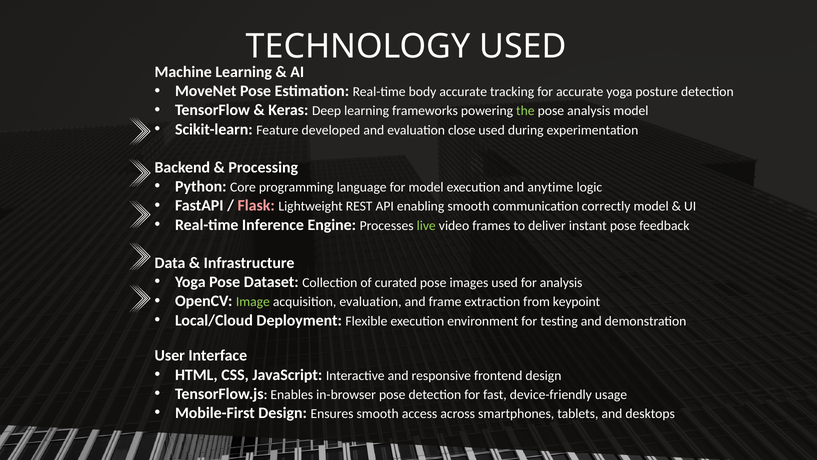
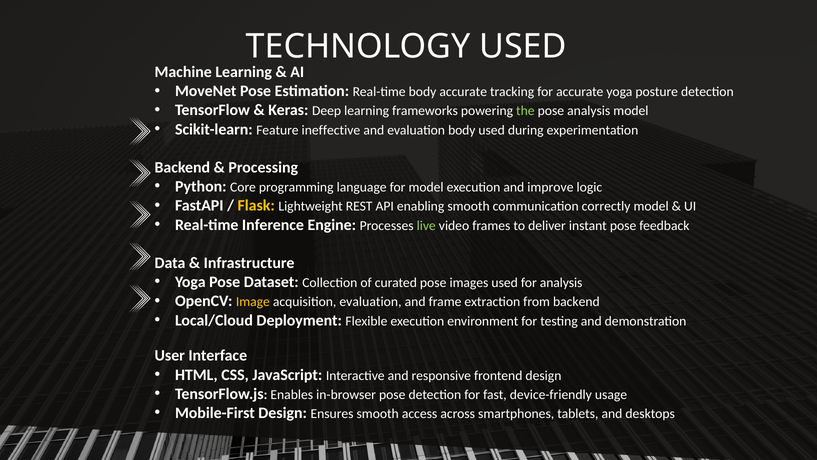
developed: developed -> ineffective
evaluation close: close -> body
anytime: anytime -> improve
Flask colour: pink -> yellow
Image colour: light green -> yellow
from keypoint: keypoint -> backend
